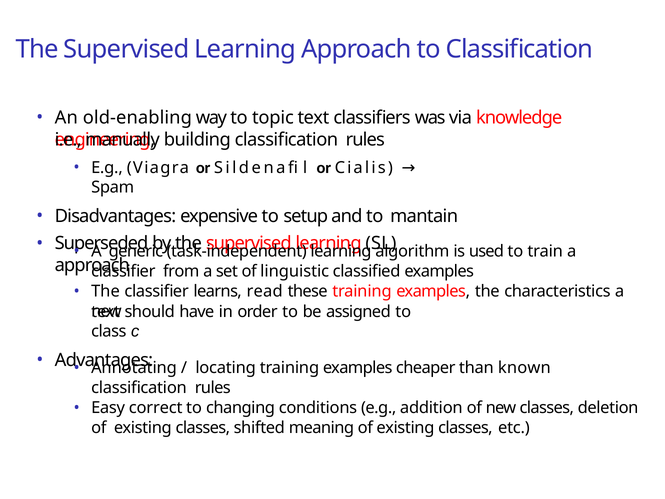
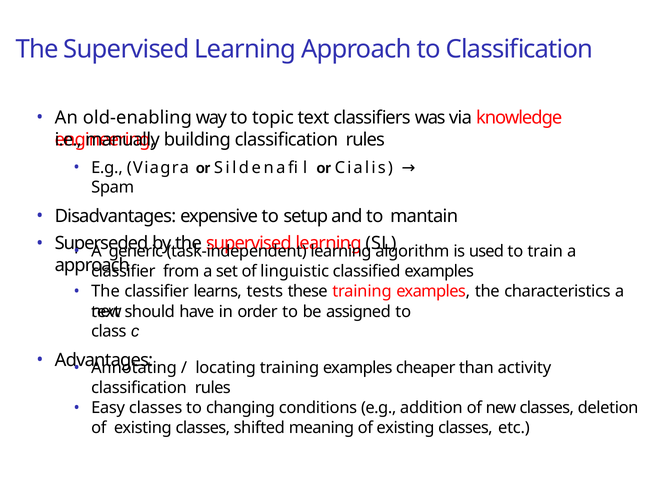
read: read -> tests
known: known -> activity
Easy correct: correct -> classes
